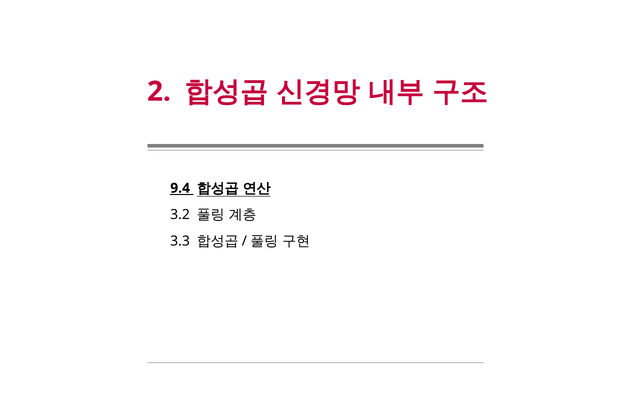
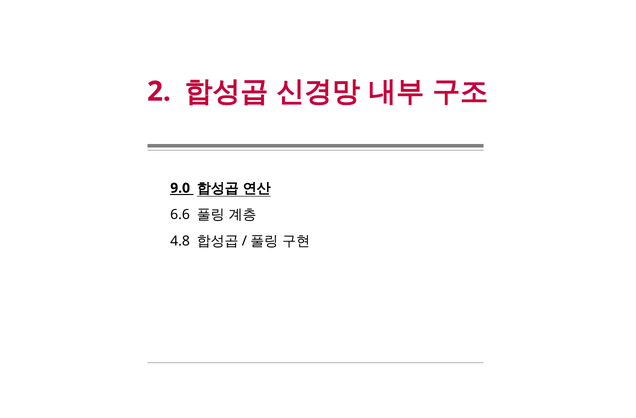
9.4: 9.4 -> 9.0
3.2: 3.2 -> 6.6
3.3: 3.3 -> 4.8
